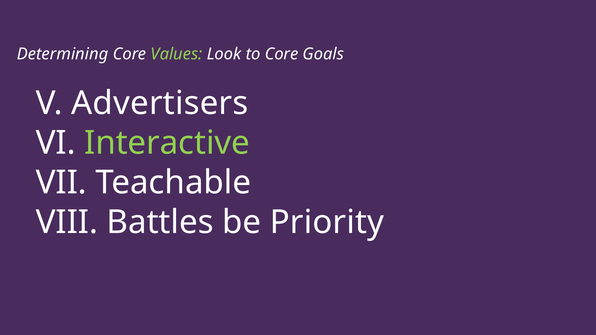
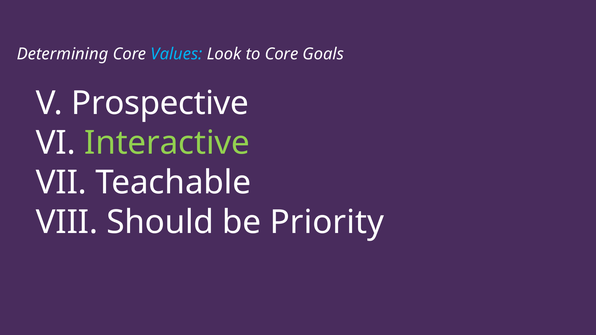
Values colour: light green -> light blue
Advertisers: Advertisers -> Prospective
Battles: Battles -> Should
